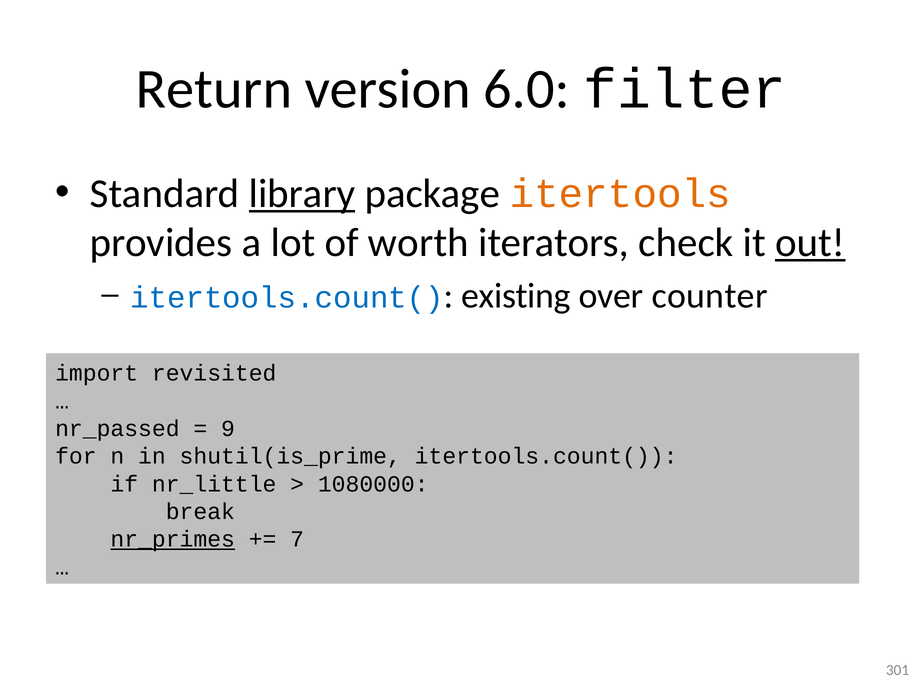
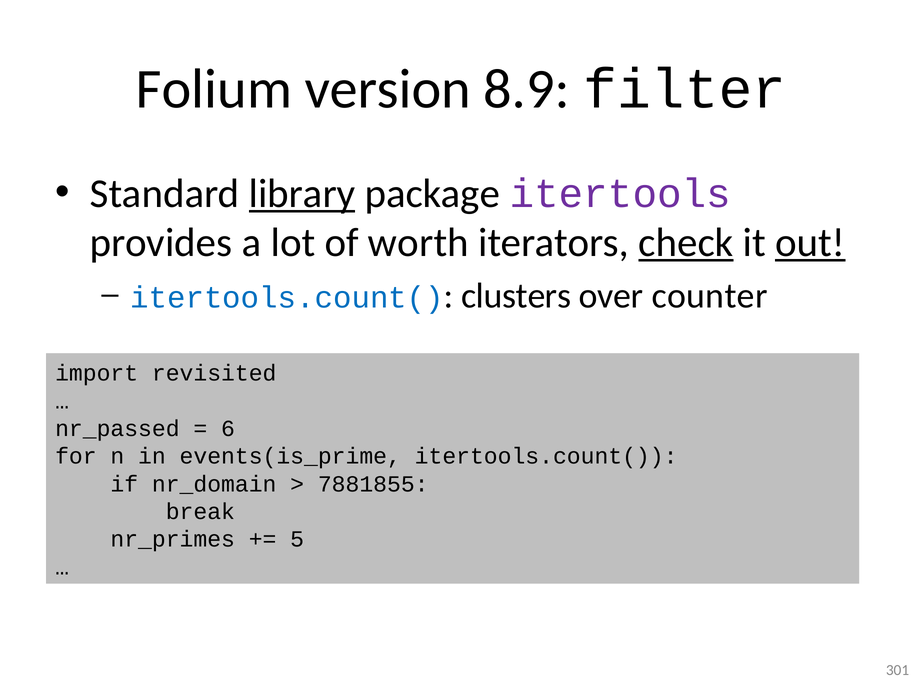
Return: Return -> Folium
6.0: 6.0 -> 8.9
itertools colour: orange -> purple
check underline: none -> present
existing: existing -> clusters
9: 9 -> 6
shutil(is_prime: shutil(is_prime -> events(is_prime
nr_little: nr_little -> nr_domain
1080000: 1080000 -> 7881855
nr_primes underline: present -> none
7: 7 -> 5
